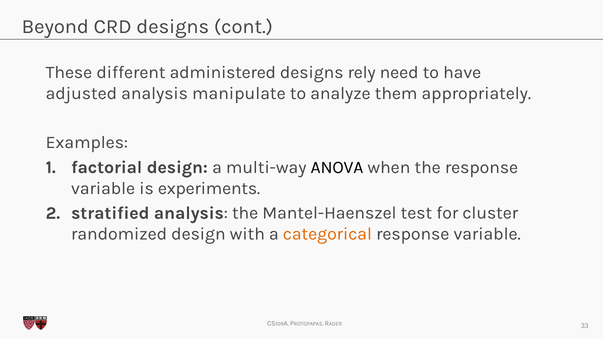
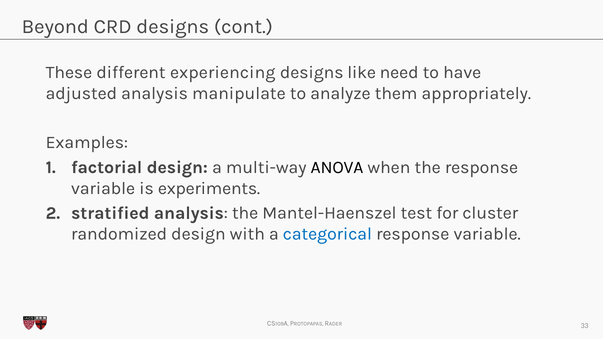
administered: administered -> experiencing
rely: rely -> like
categorical colour: orange -> blue
